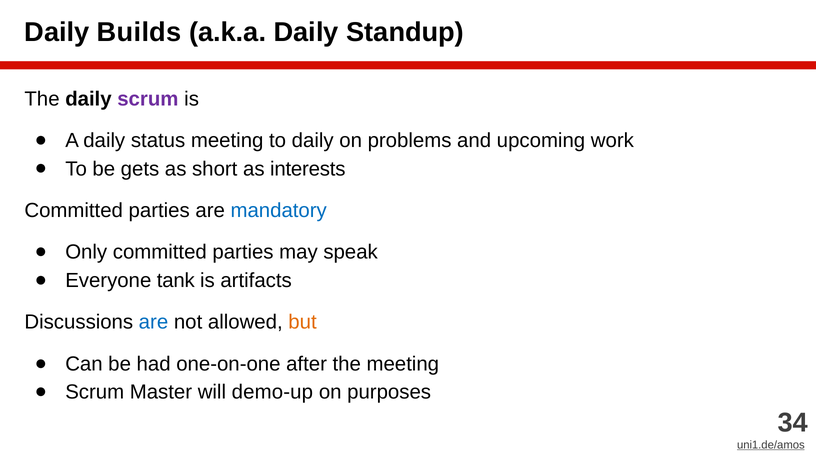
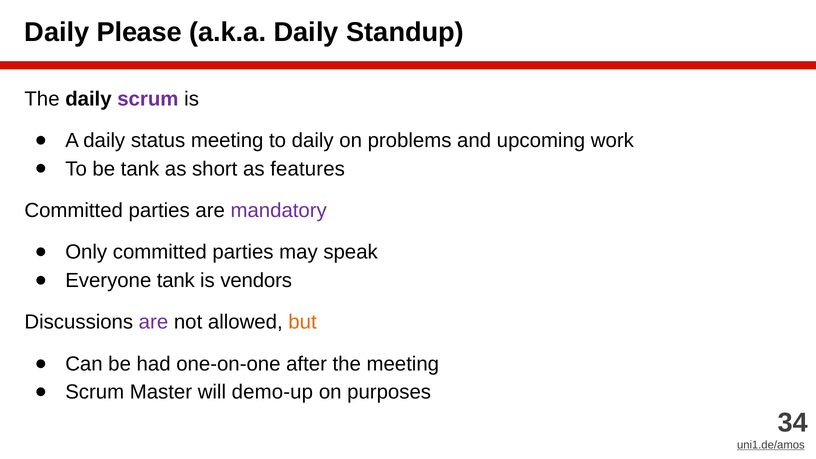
Builds: Builds -> Please
be gets: gets -> tank
interests: interests -> features
mandatory colour: blue -> purple
artifacts: artifacts -> vendors
are at (154, 322) colour: blue -> purple
